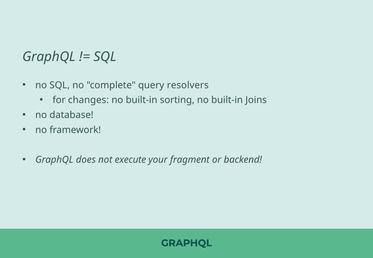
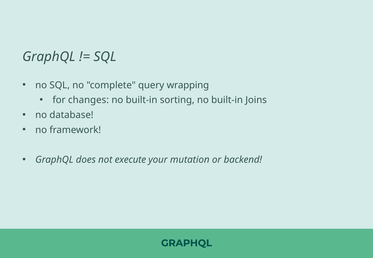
resolvers: resolvers -> wrapping
fragment: fragment -> mutation
